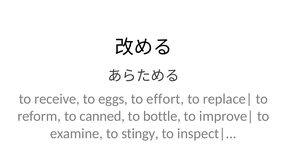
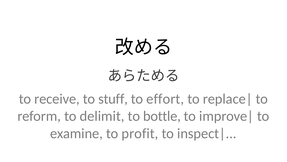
eggs: eggs -> stuff
canned: canned -> delimit
stingy: stingy -> profit
